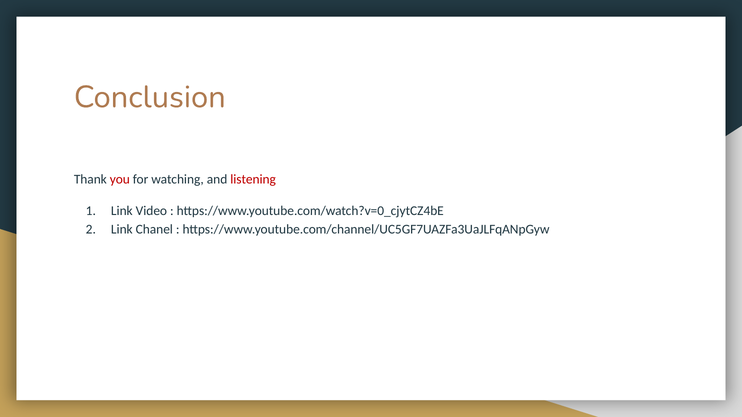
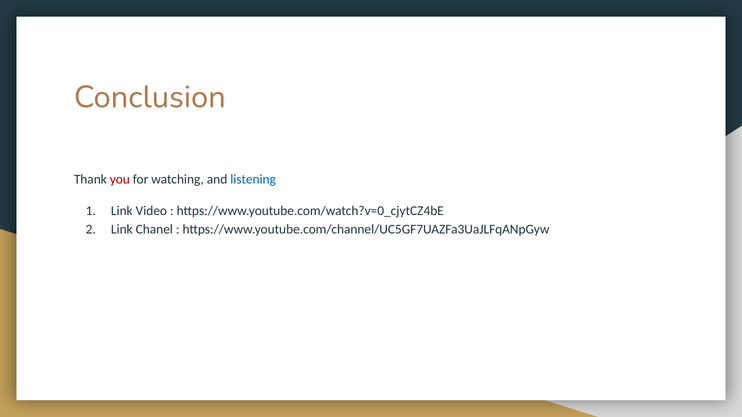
listening colour: red -> blue
